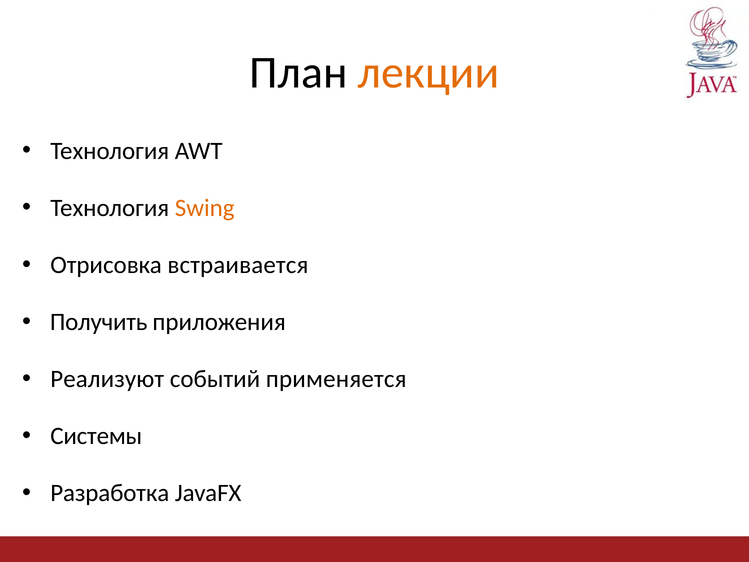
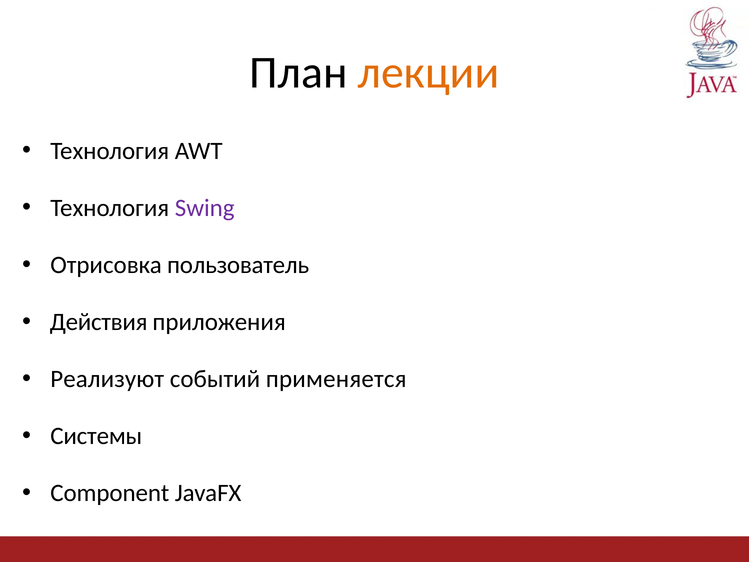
Swing colour: orange -> purple
встраивается: встраивается -> пользователь
Получить: Получить -> Действия
Разработка: Разработка -> Component
